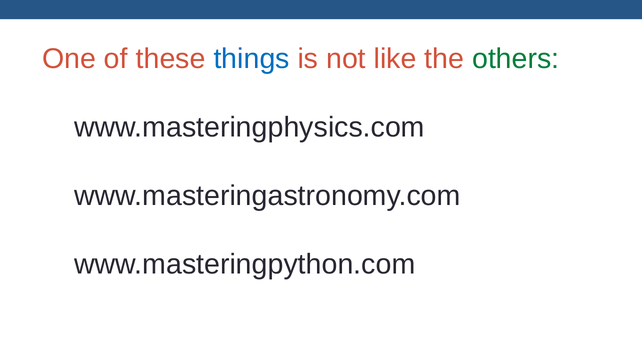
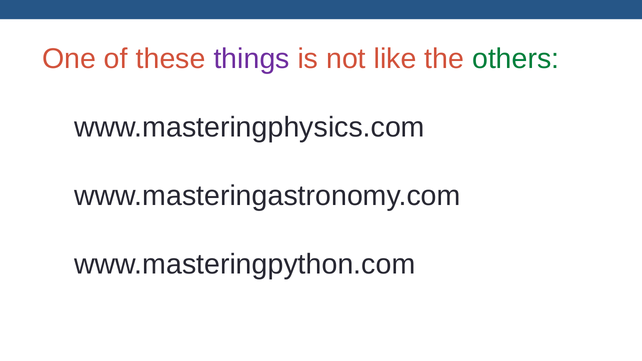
things colour: blue -> purple
